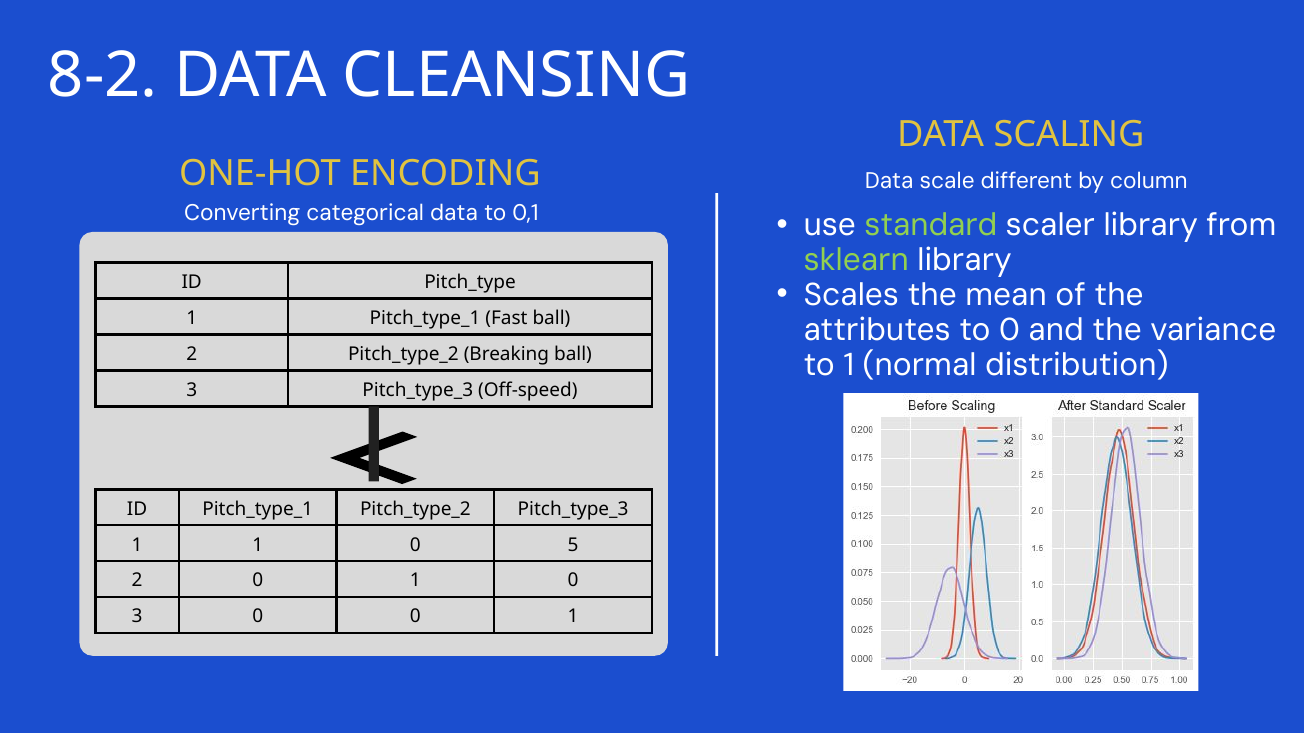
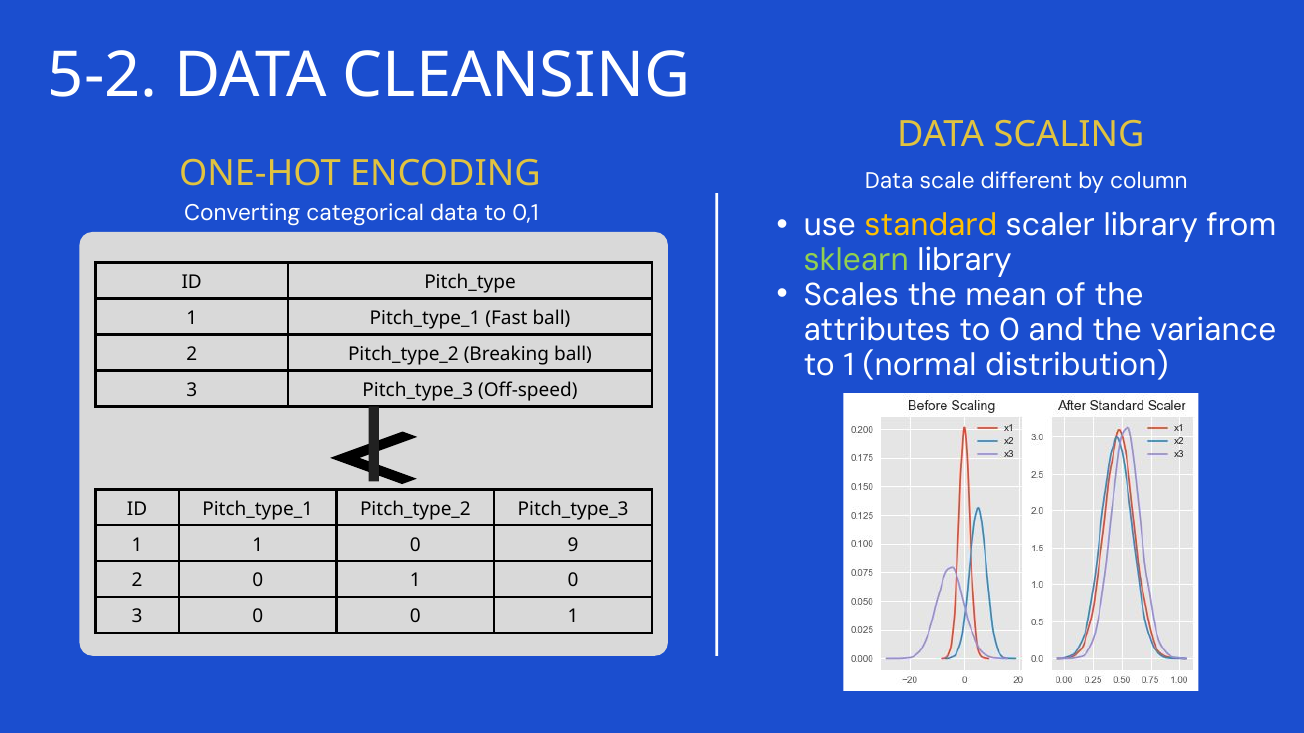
8-2: 8-2 -> 5-2
standard colour: light green -> yellow
5: 5 -> 9
